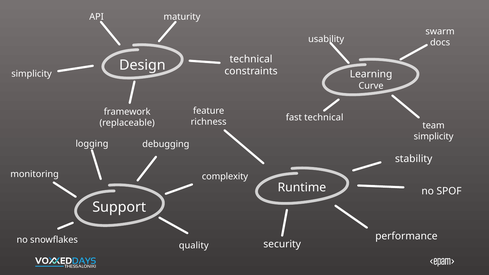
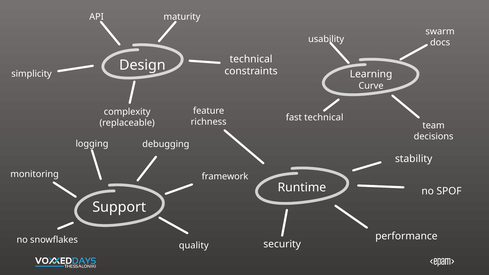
framework: framework -> complexity
simplicity at (434, 136): simplicity -> decisions
complexity: complexity -> framework
